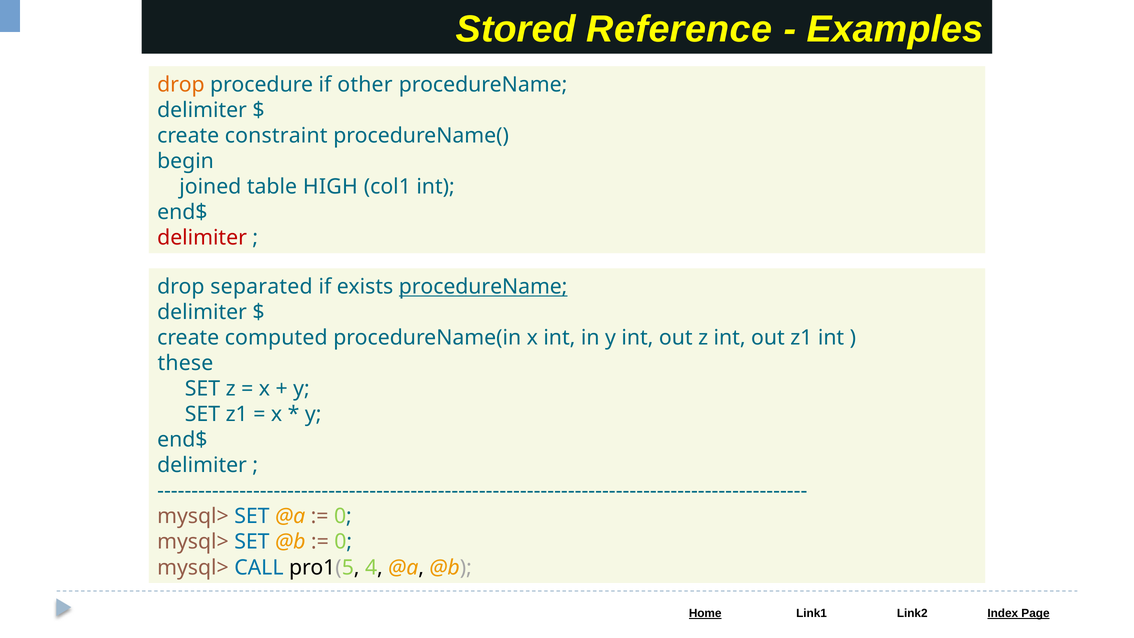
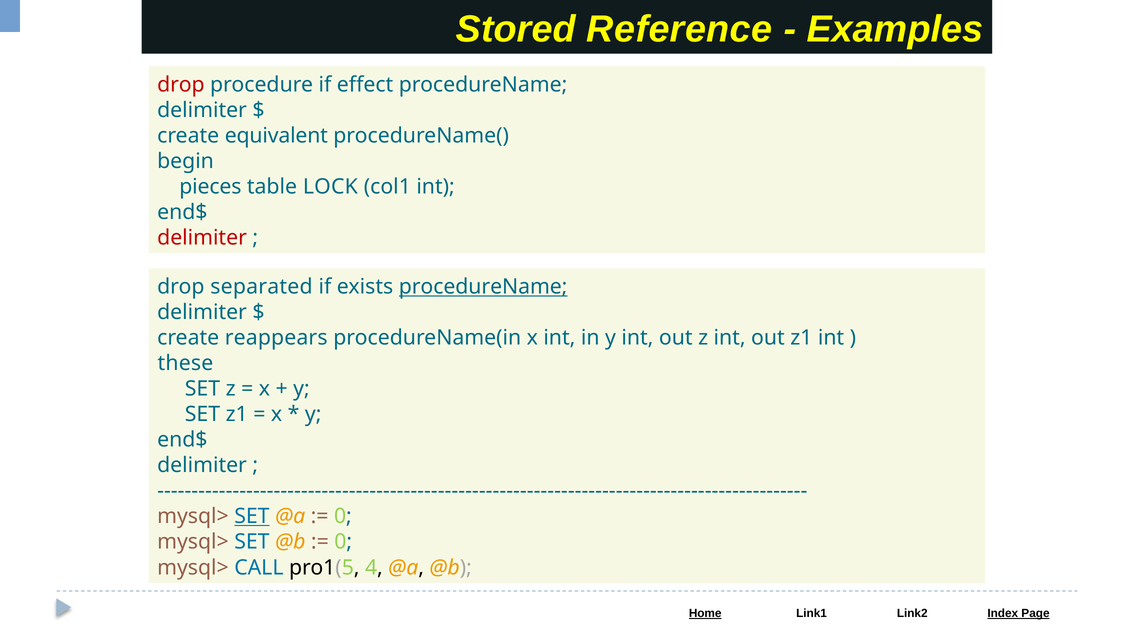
drop at (181, 85) colour: orange -> red
other: other -> effect
constraint: constraint -> equivalent
joined: joined -> pieces
HIGH: HIGH -> LOCK
computed: computed -> reappears
SET at (252, 516) underline: none -> present
